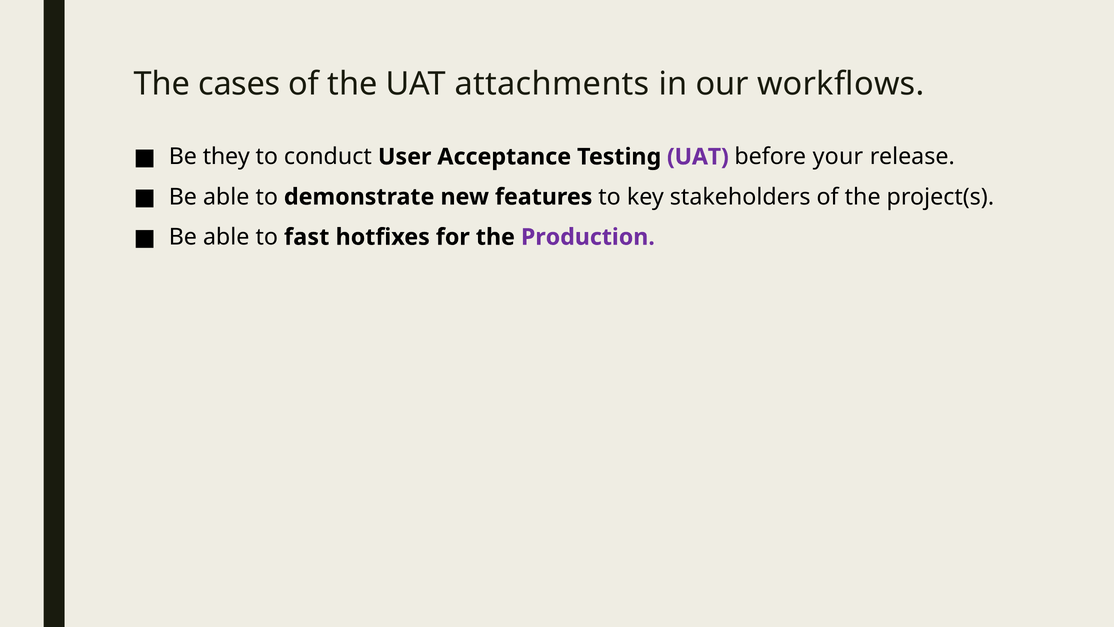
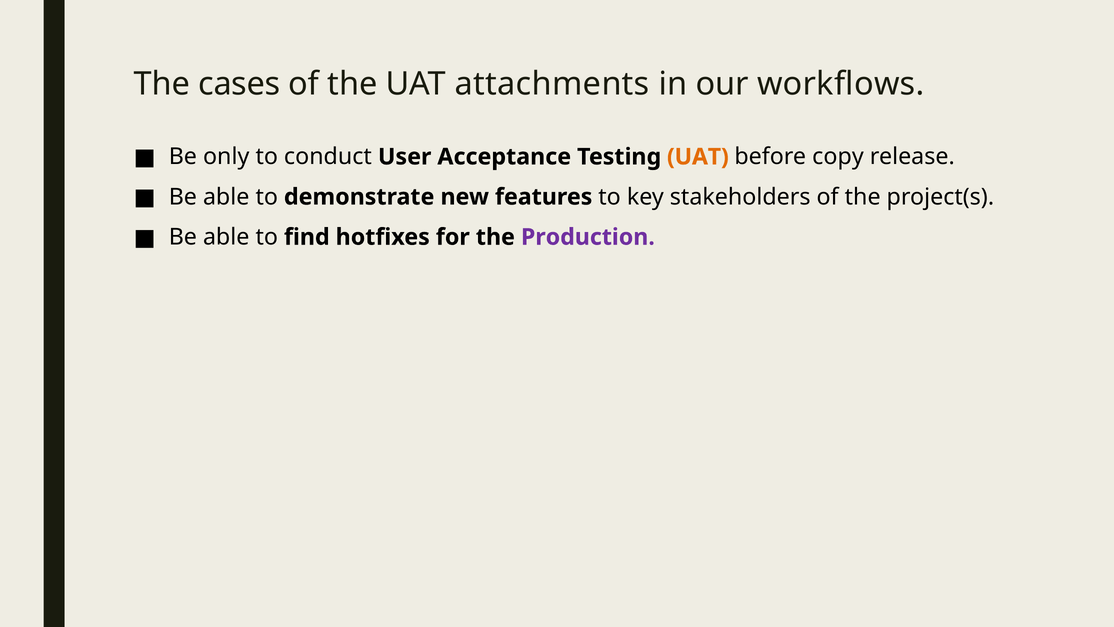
they: they -> only
UAT at (698, 157) colour: purple -> orange
your: your -> copy
fast: fast -> find
